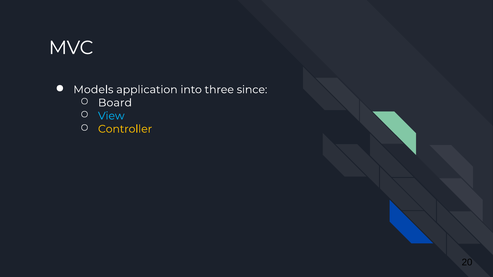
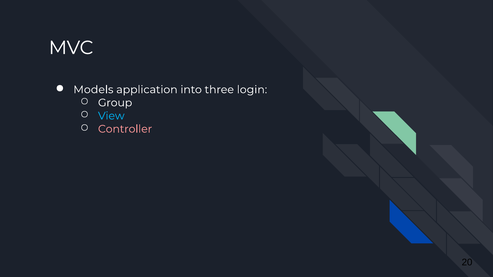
since: since -> login
Board: Board -> Group
Controller colour: yellow -> pink
